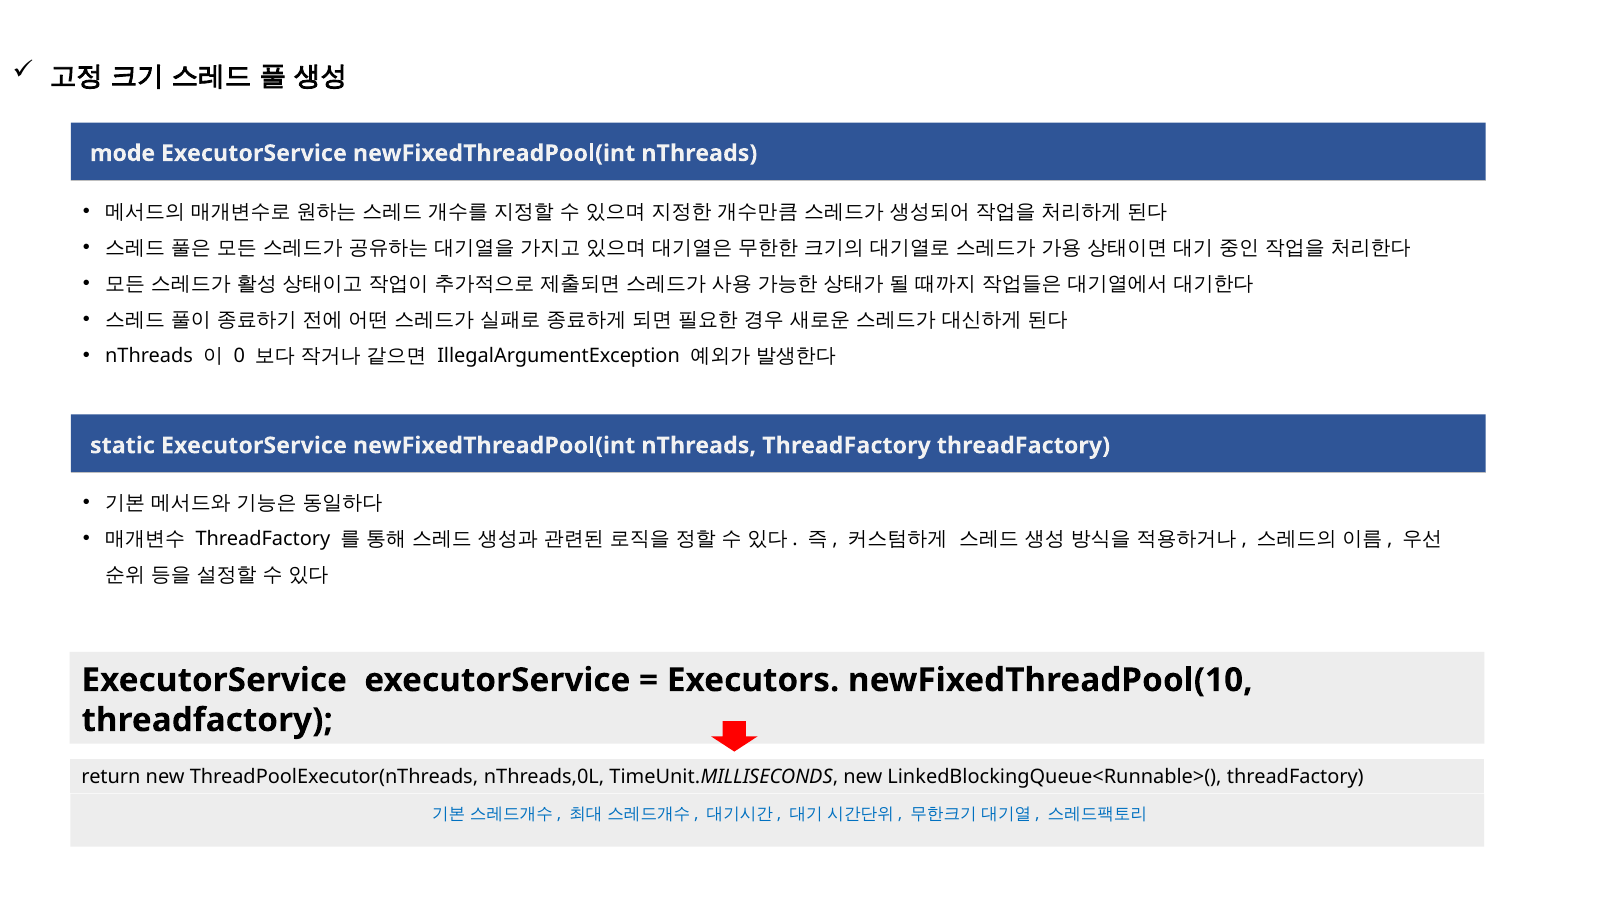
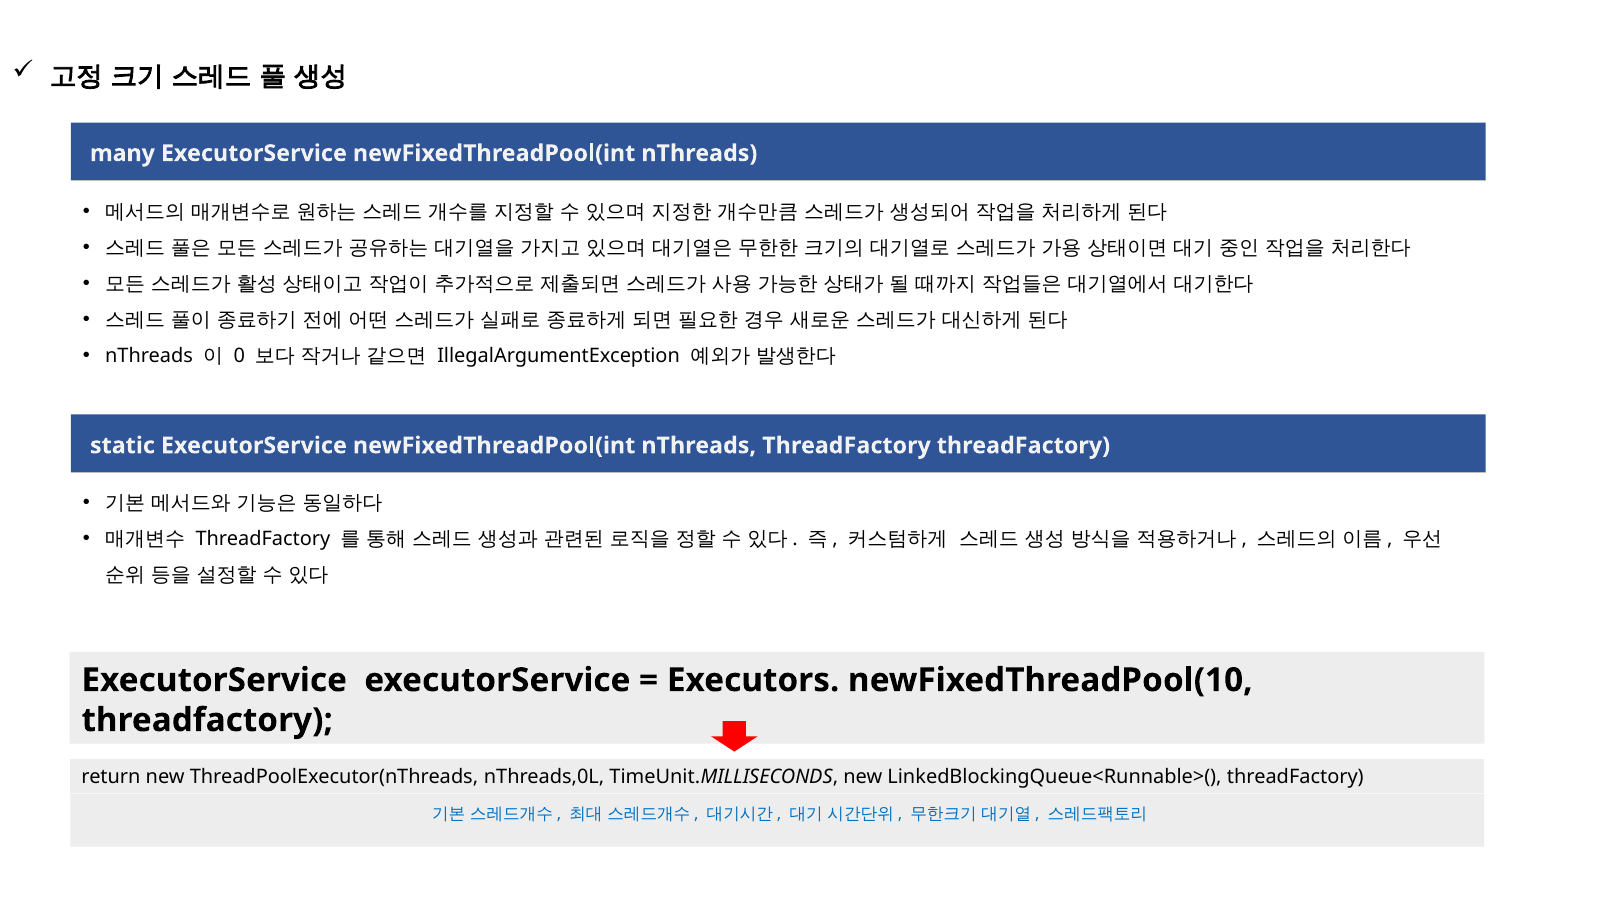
mode: mode -> many
